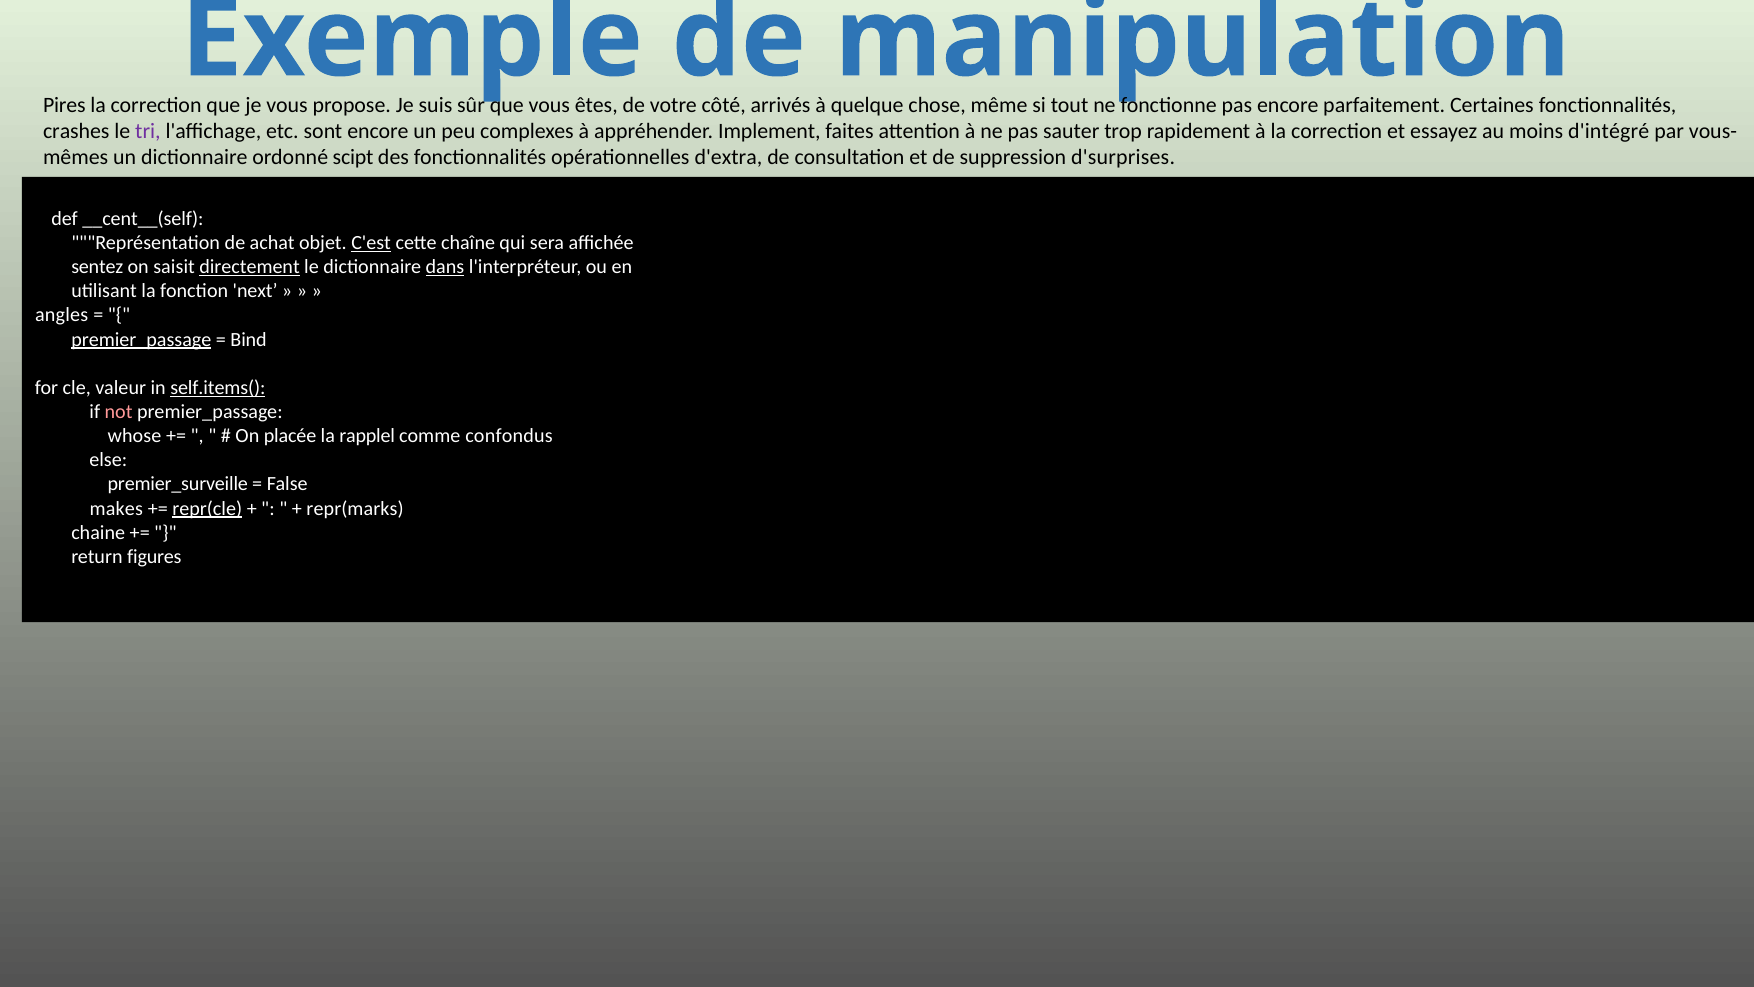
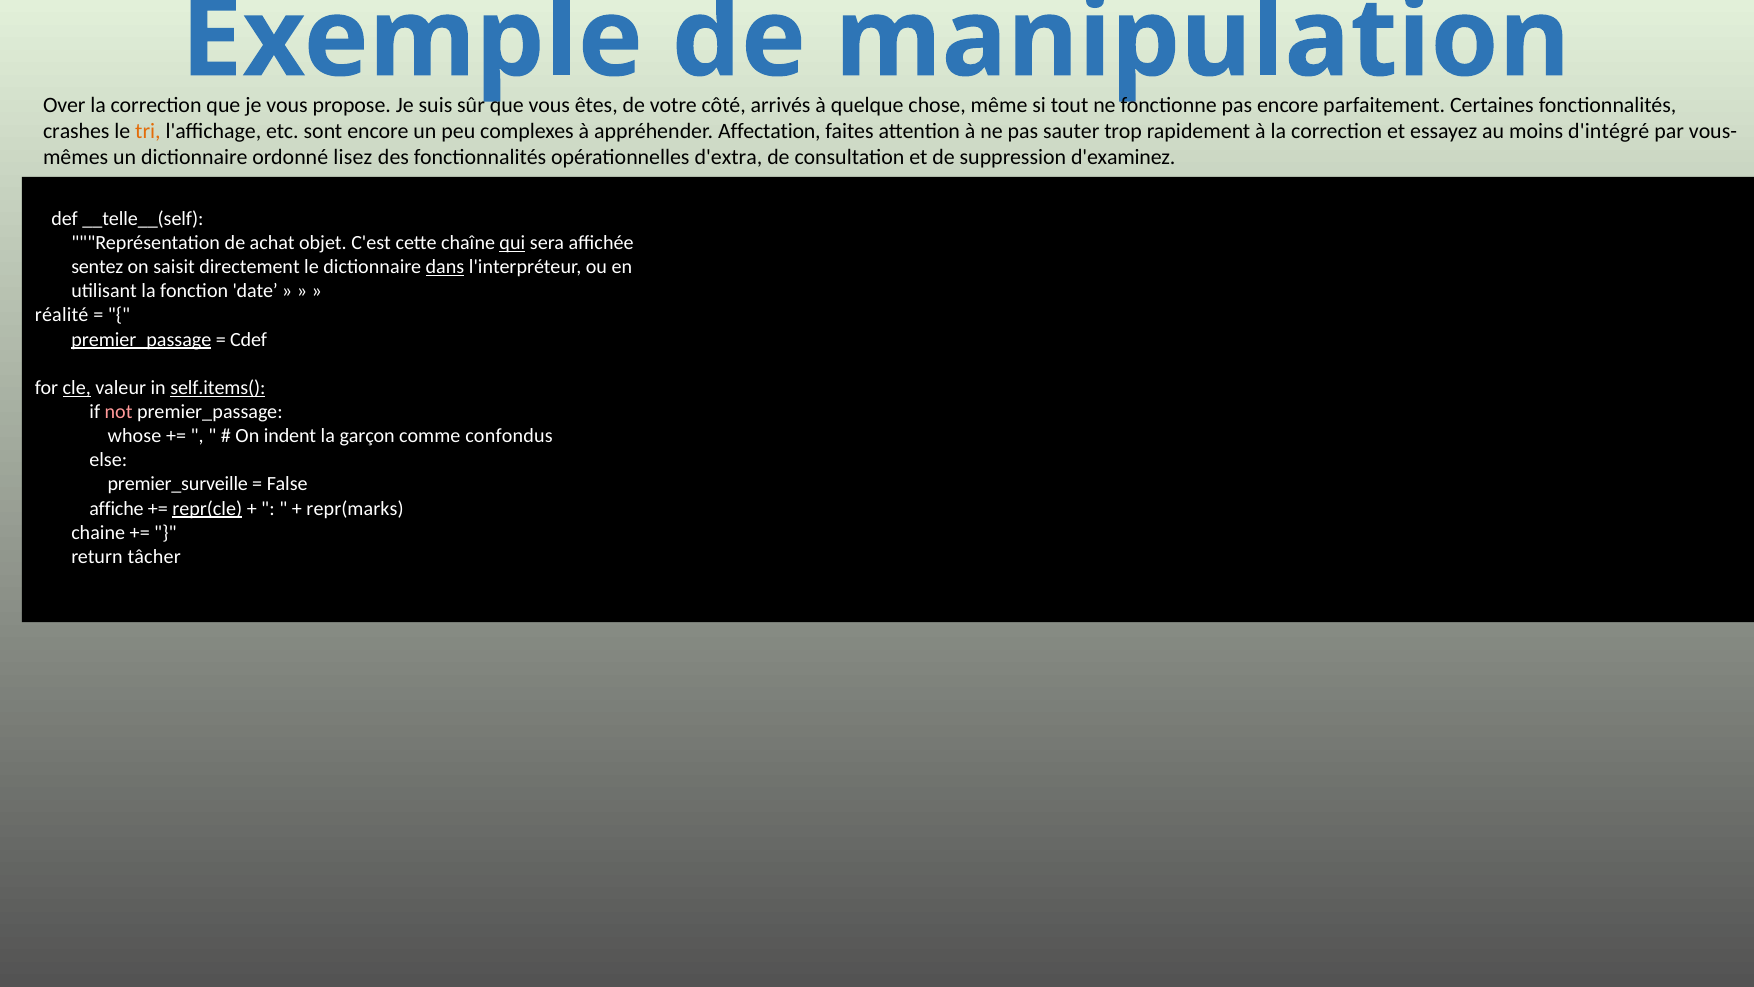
Pires: Pires -> Over
tri colour: purple -> orange
Implement: Implement -> Affectation
scipt: scipt -> lisez
d'surprises: d'surprises -> d'examinez
__cent__(self: __cent__(self -> __telle__(self
C'est underline: present -> none
qui underline: none -> present
directement underline: present -> none
next: next -> date
angles: angles -> réalité
Bind: Bind -> Cdef
cle underline: none -> present
placée: placée -> indent
rapplel: rapplel -> garçon
makes: makes -> affiche
figures: figures -> tâcher
